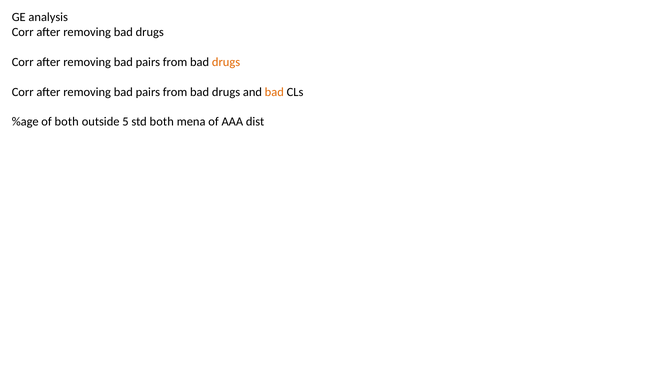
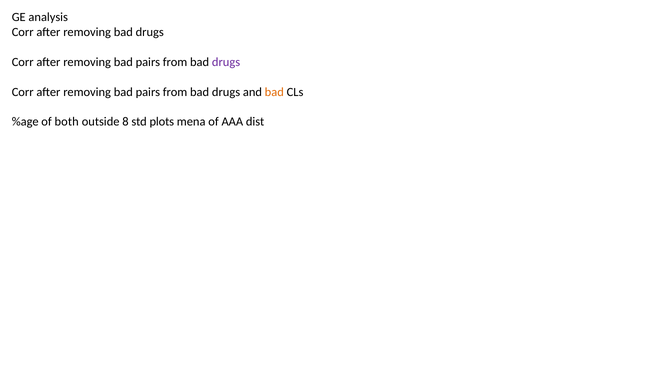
drugs at (226, 62) colour: orange -> purple
5: 5 -> 8
std both: both -> plots
